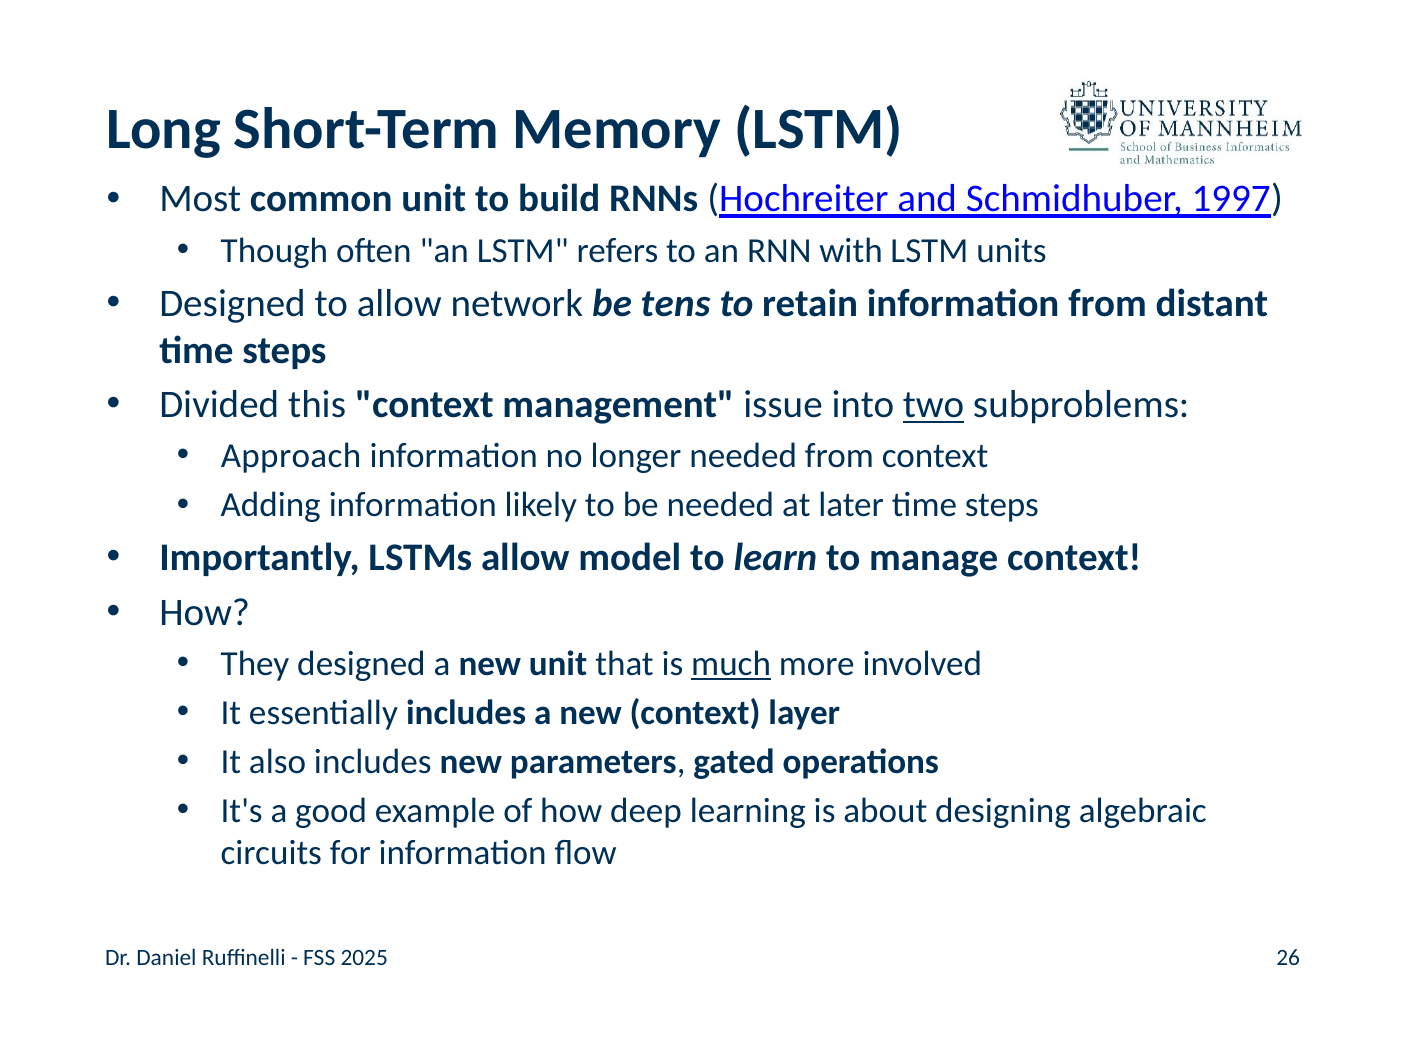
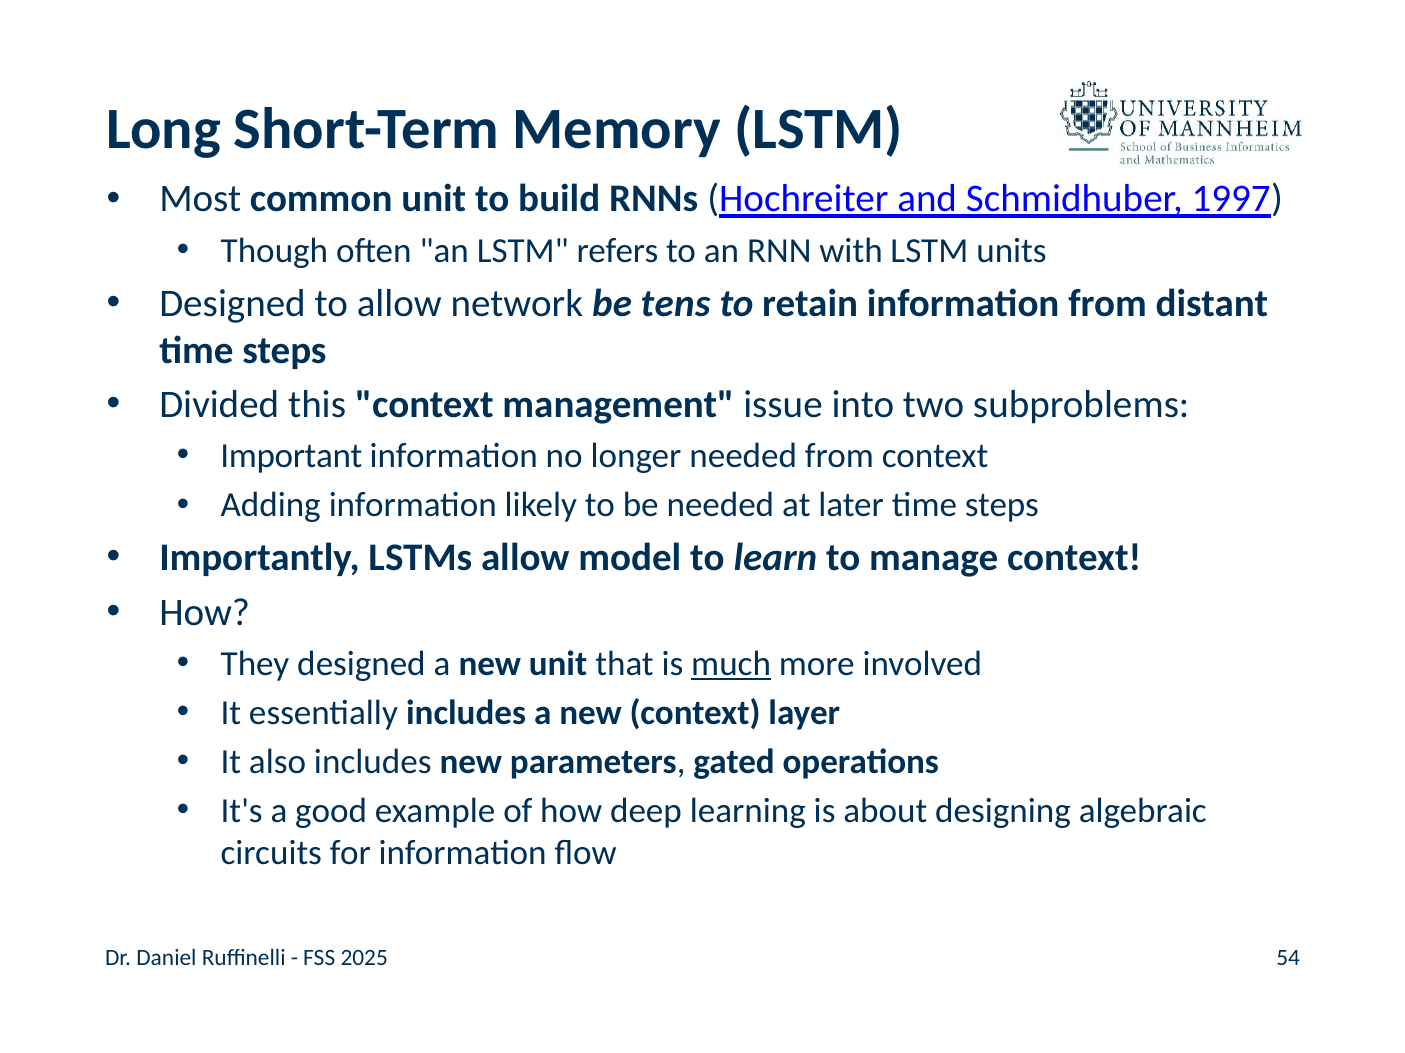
two underline: present -> none
Approach: Approach -> Important
26: 26 -> 54
